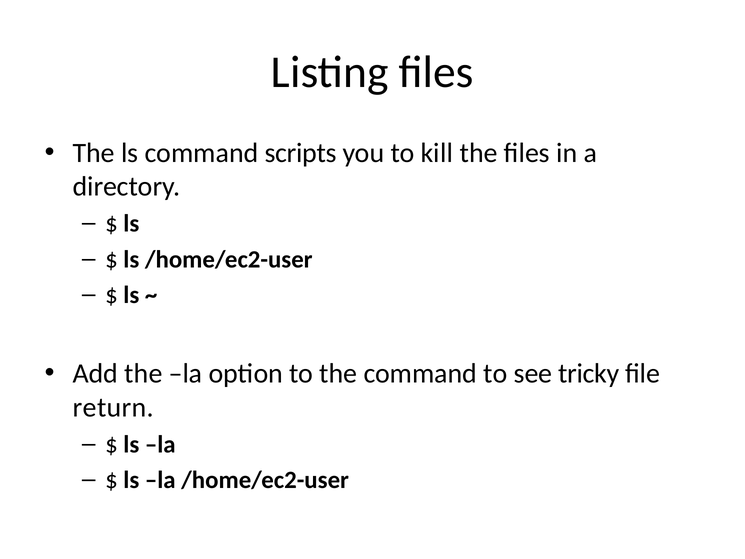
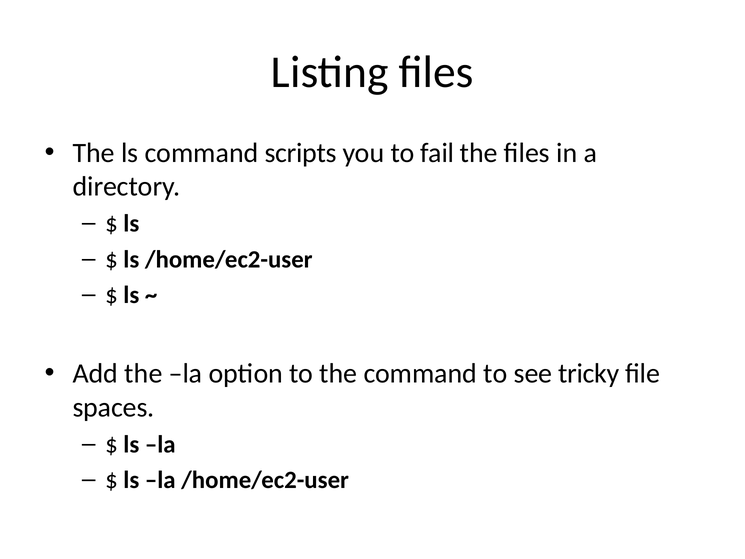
kill: kill -> fail
return: return -> spaces
